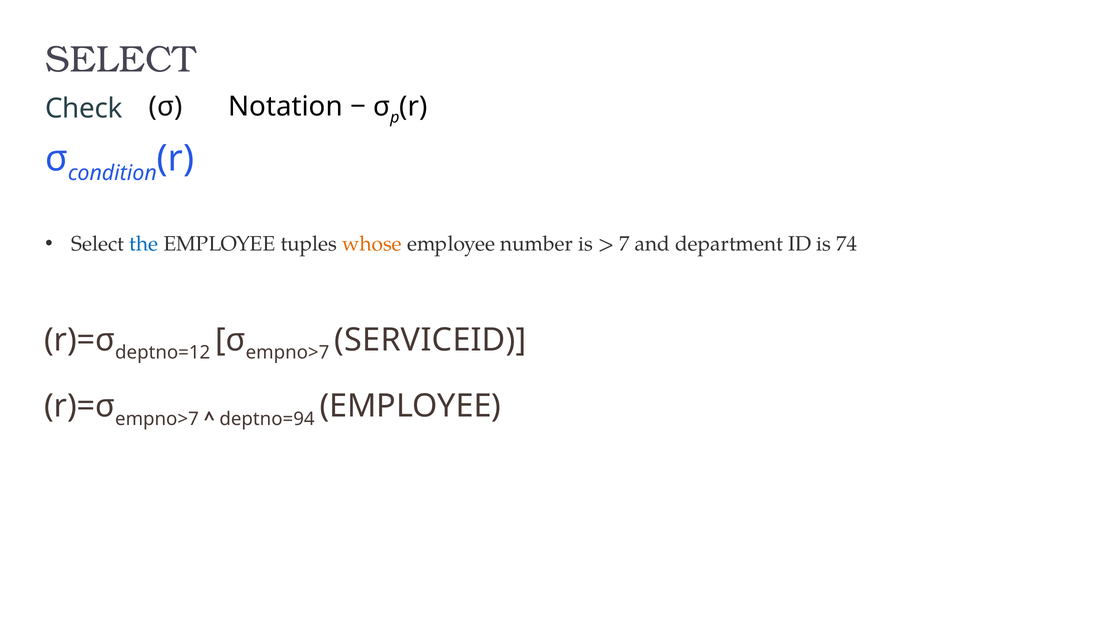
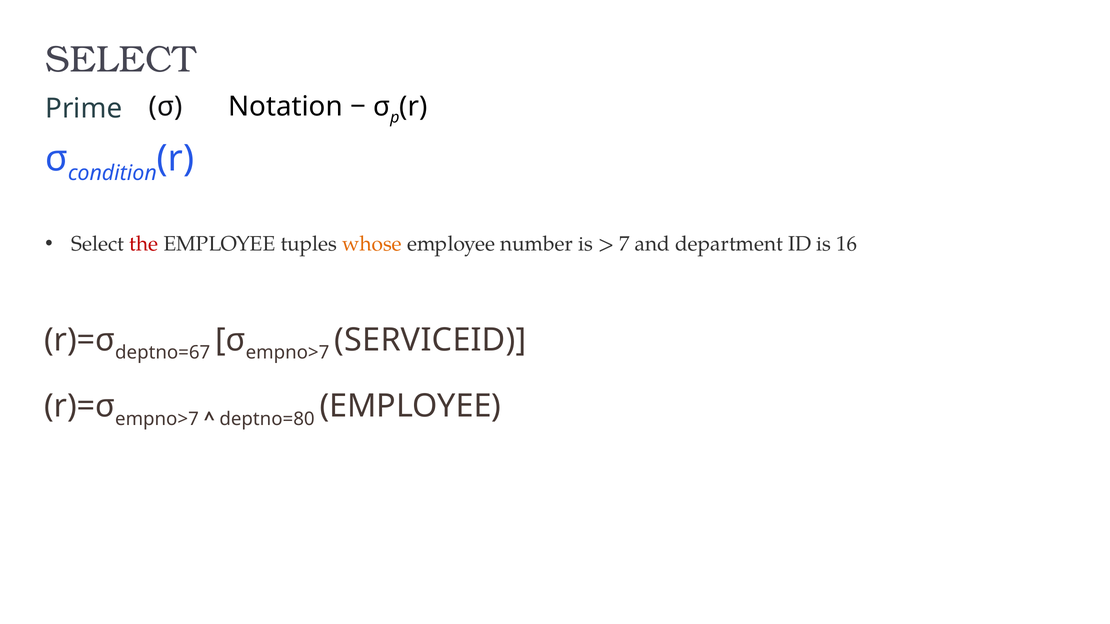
Check: Check -> Prime
the colour: blue -> red
74: 74 -> 16
deptno=12: deptno=12 -> deptno=67
deptno=94: deptno=94 -> deptno=80
